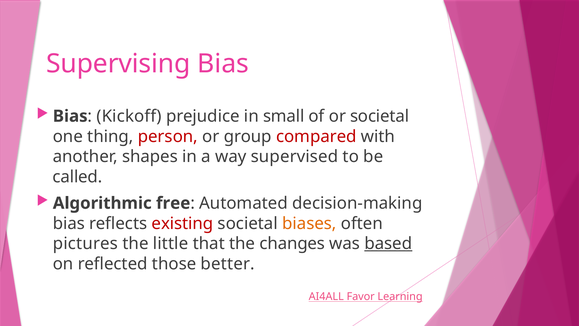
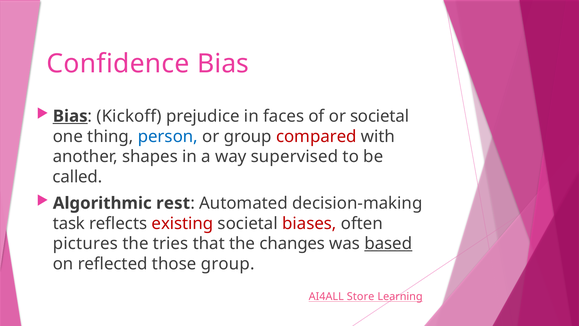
Supervising: Supervising -> Confidence
Bias at (70, 116) underline: none -> present
small: small -> faces
person colour: red -> blue
free: free -> rest
bias at (69, 223): bias -> task
biases colour: orange -> red
little: little -> tries
those better: better -> group
Favor: Favor -> Store
